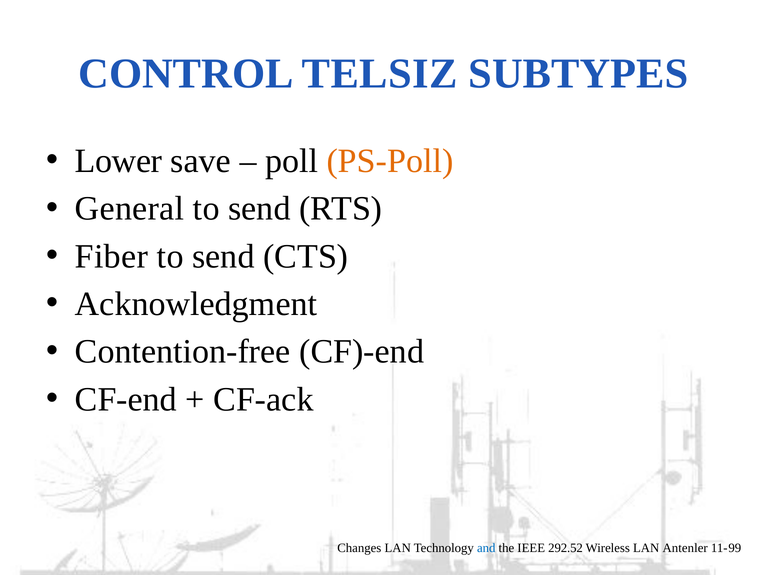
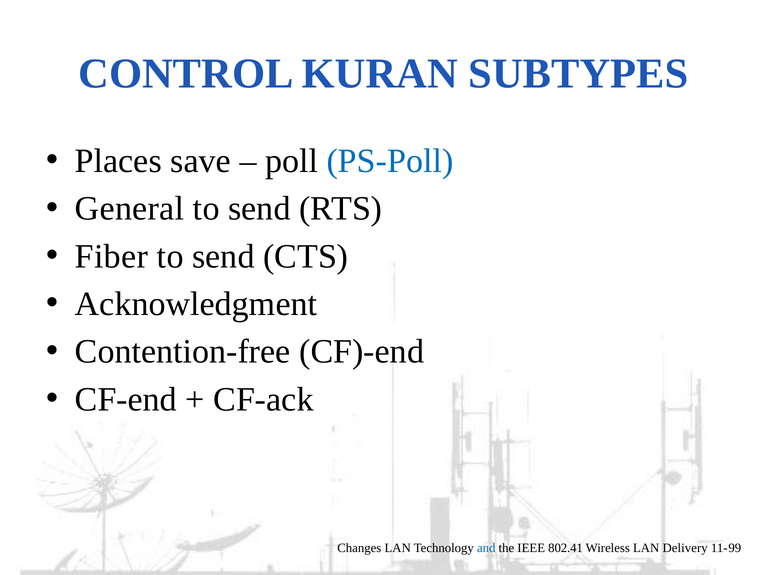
TELSIZ: TELSIZ -> KURAN
Lower: Lower -> Places
PS-Poll colour: orange -> blue
292.52: 292.52 -> 802.41
Antenler: Antenler -> Delivery
